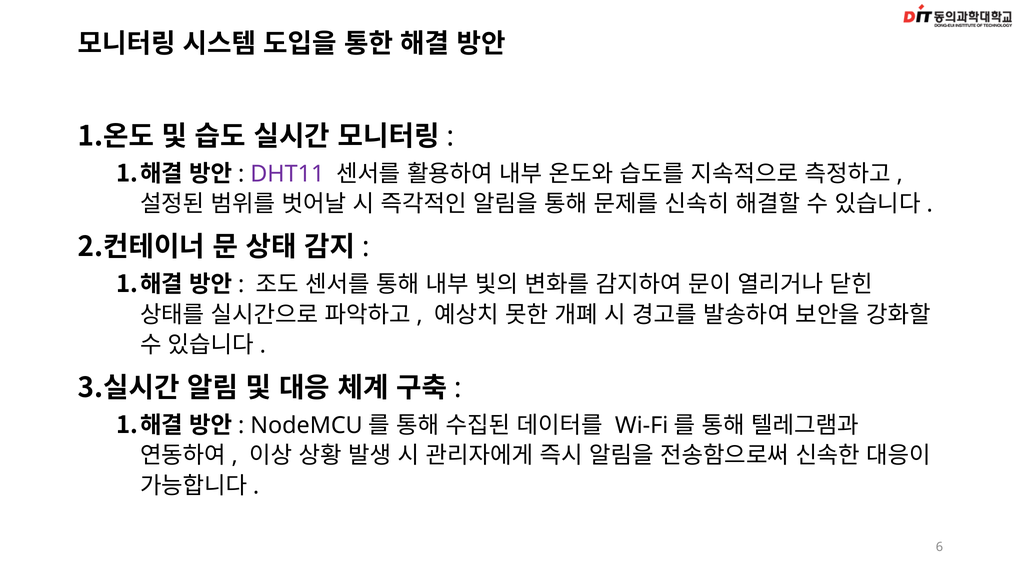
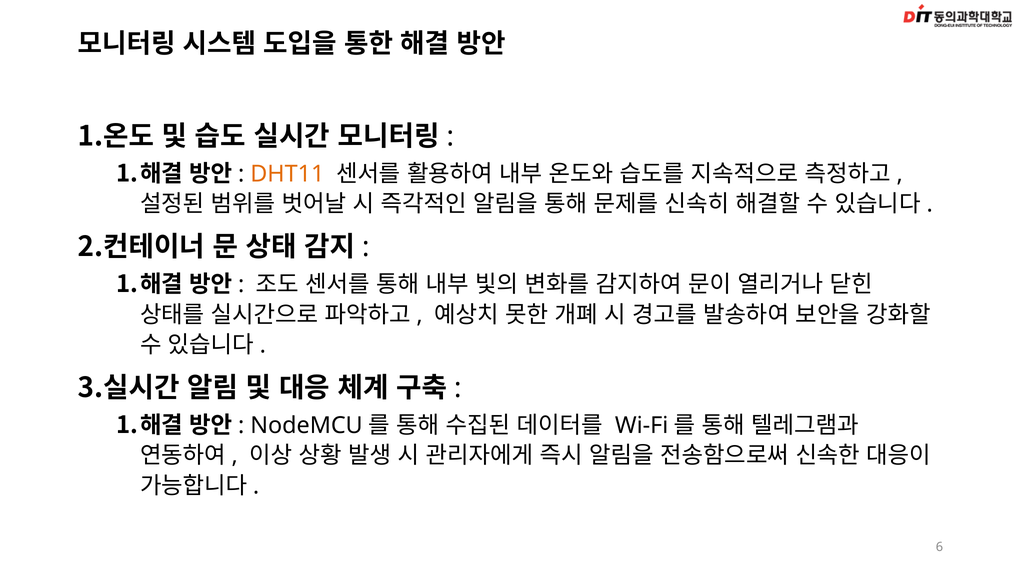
DHT11 colour: purple -> orange
